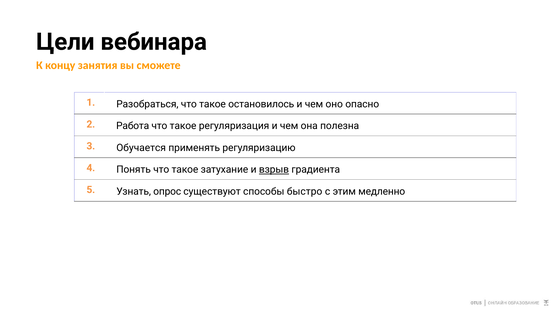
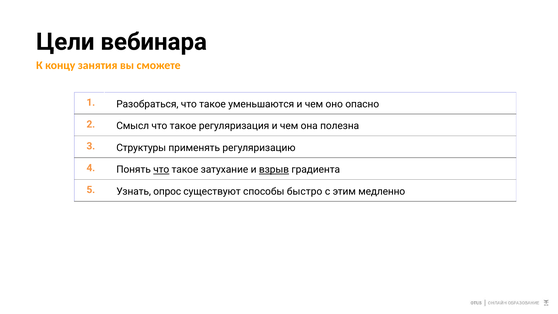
остановилось: остановилось -> уменьшаются
Работа: Работа -> Смысл
Обучается: Обучается -> Структуры
что at (161, 170) underline: none -> present
